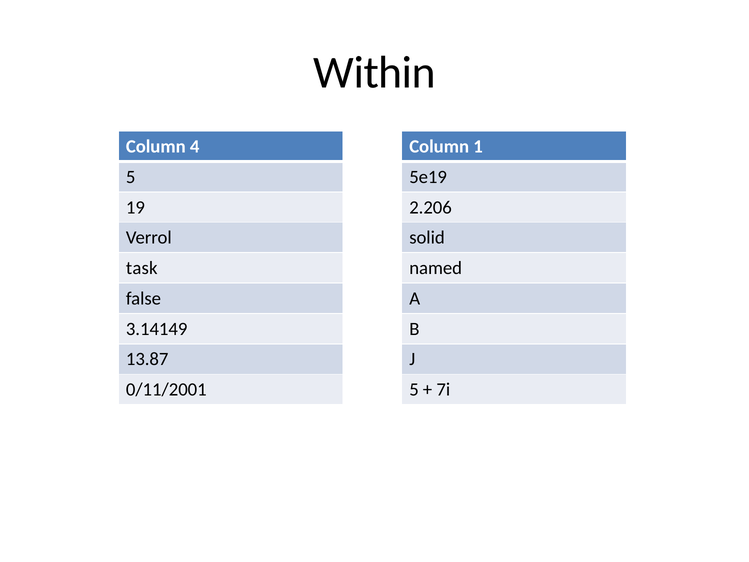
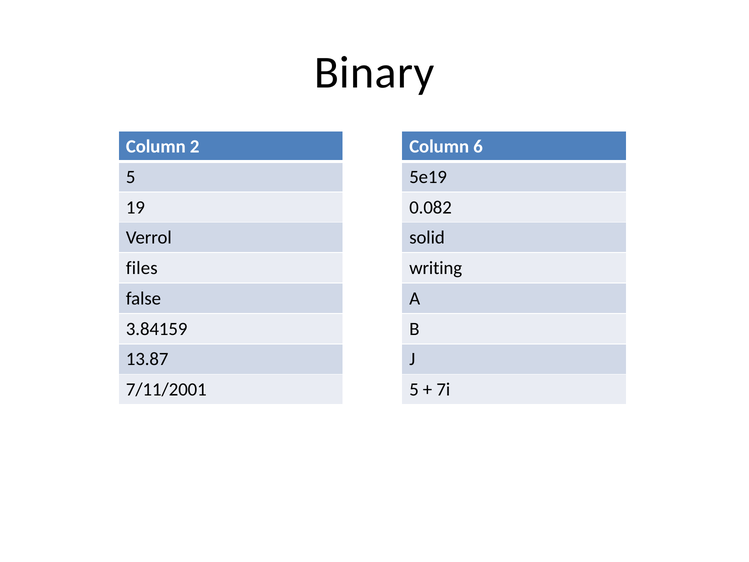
Within: Within -> Binary
4: 4 -> 2
1: 1 -> 6
2.206: 2.206 -> 0.082
task: task -> files
named: named -> writing
3.14149: 3.14149 -> 3.84159
0/11/2001: 0/11/2001 -> 7/11/2001
